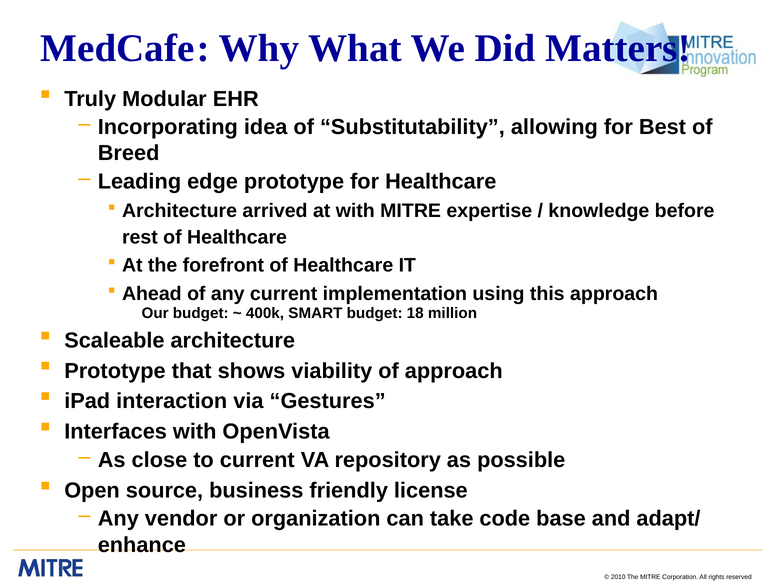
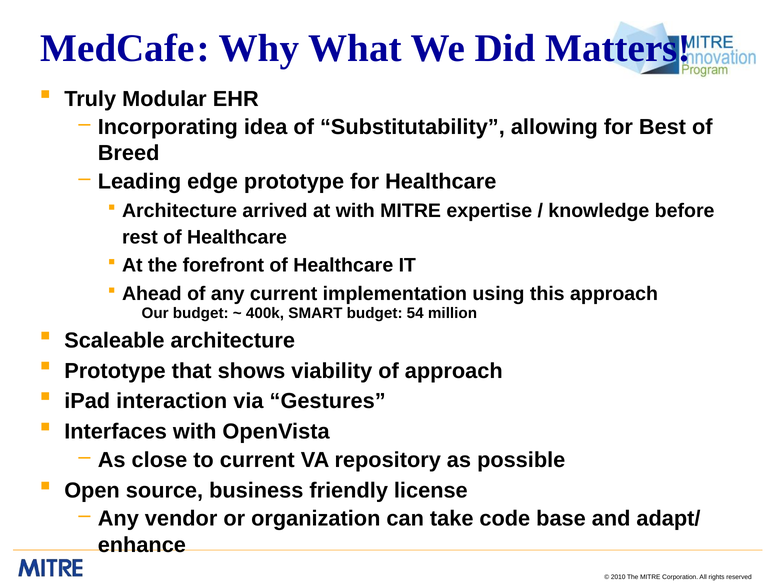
18: 18 -> 54
